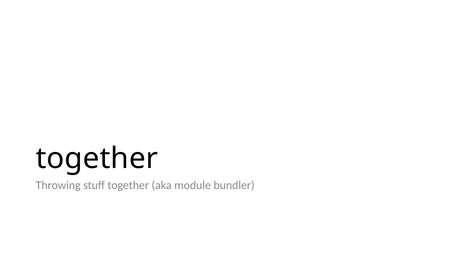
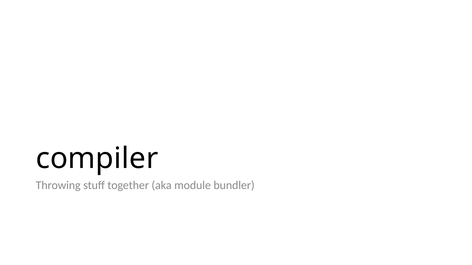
together at (97, 159): together -> compiler
